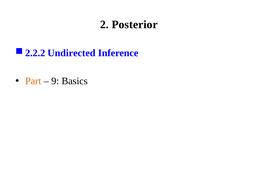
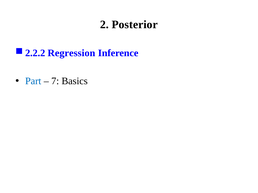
Undirected: Undirected -> Regression
Part colour: orange -> blue
9: 9 -> 7
